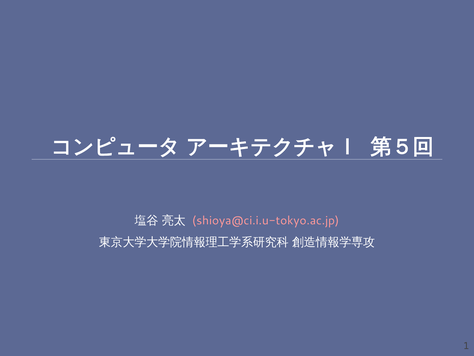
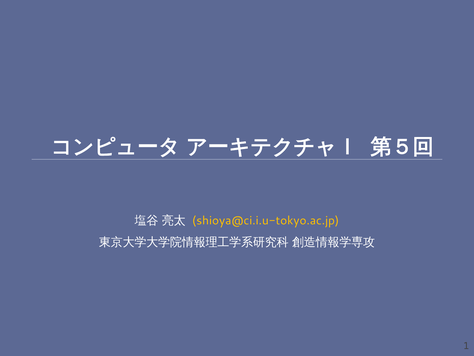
shioya@ci.i.u-tokyo.ac.jp colour: pink -> yellow
